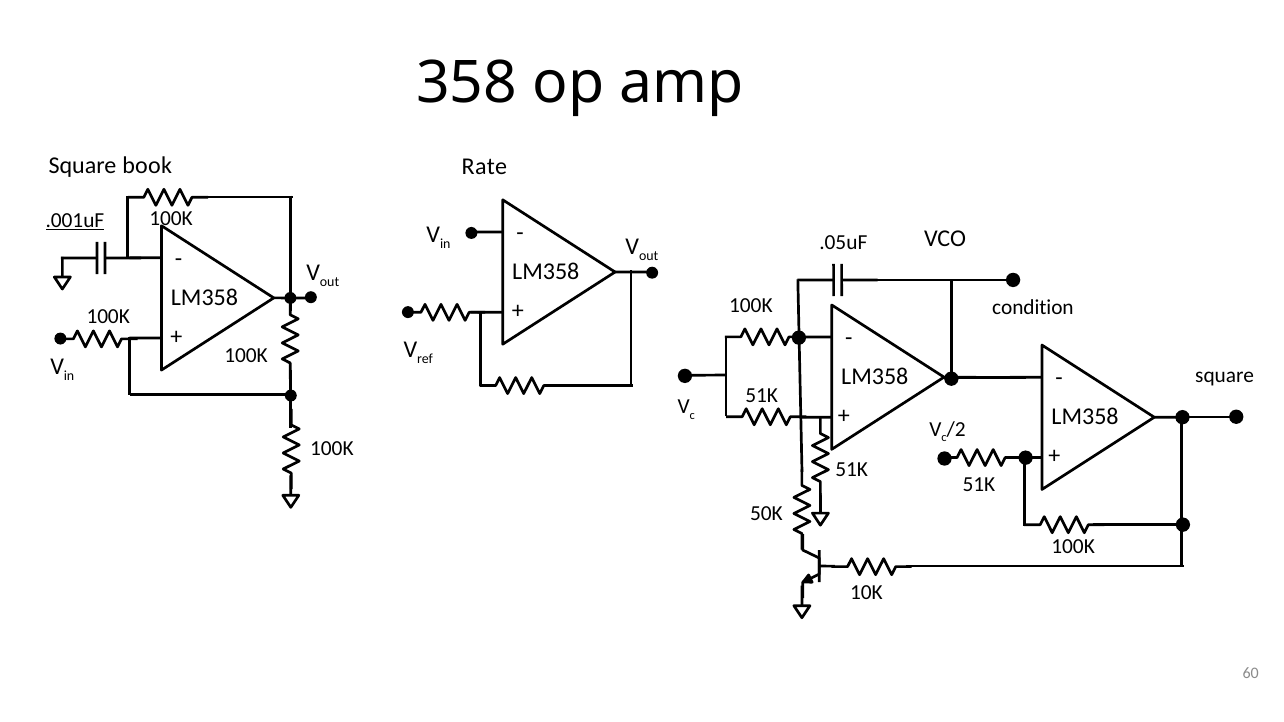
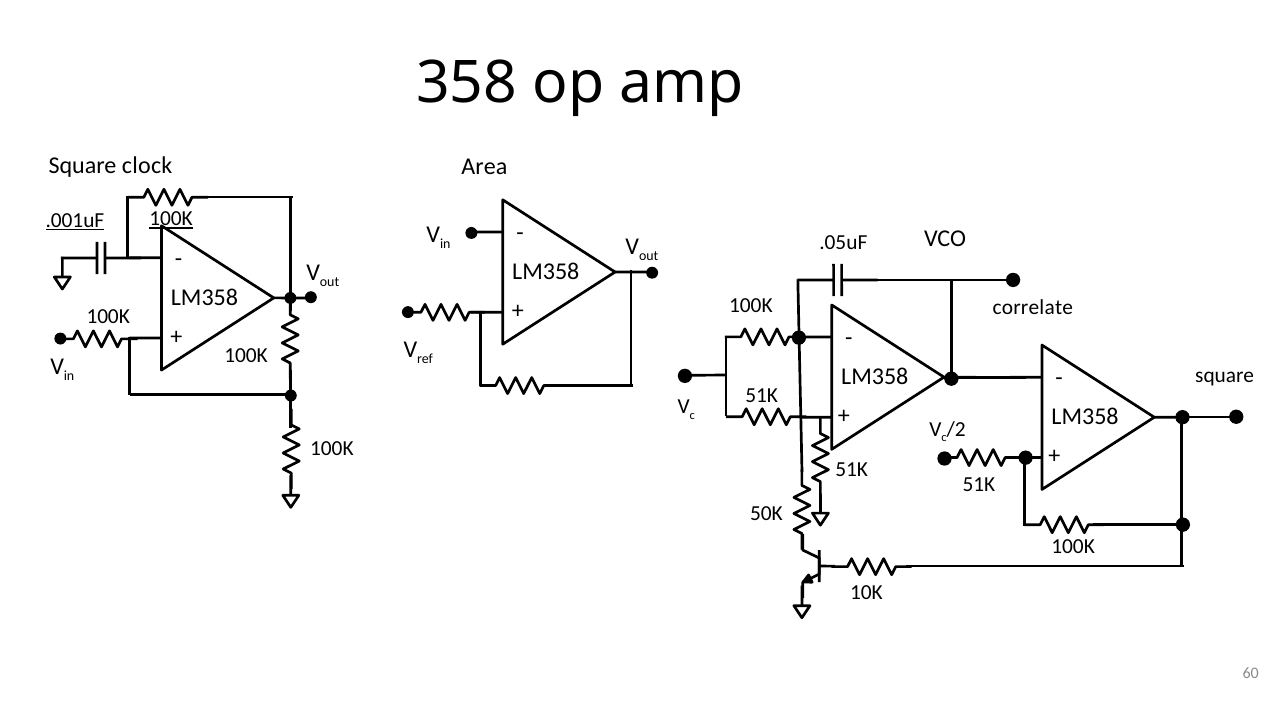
book: book -> clock
Rate: Rate -> Area
100K at (171, 219) underline: none -> present
condition: condition -> correlate
